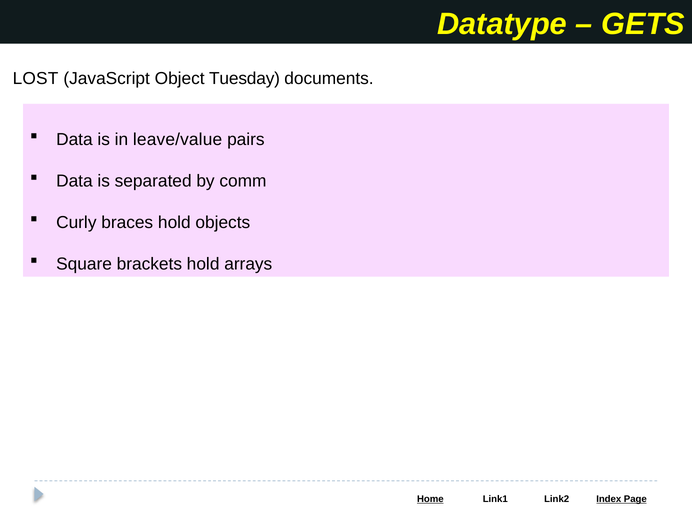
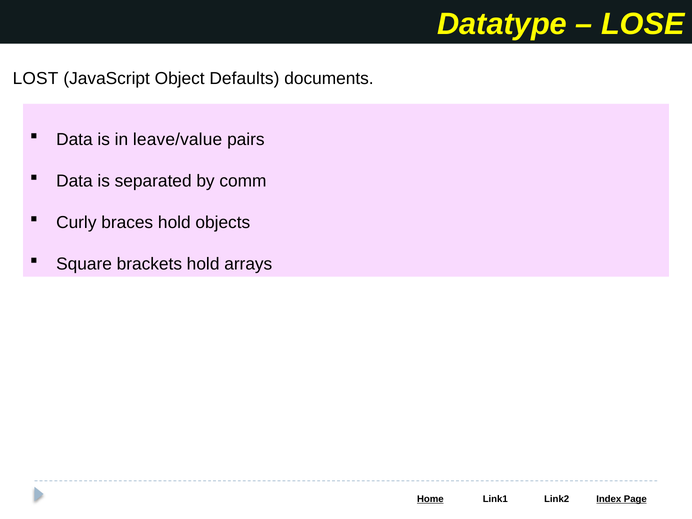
GETS: GETS -> LOSE
Tuesday: Tuesday -> Defaults
